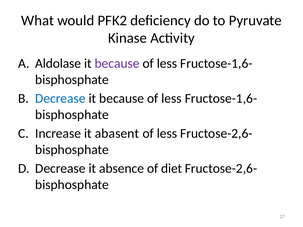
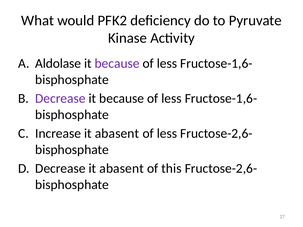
Decrease at (60, 99) colour: blue -> purple
Decrease it absence: absence -> abasent
diet: diet -> this
